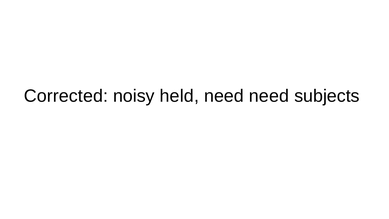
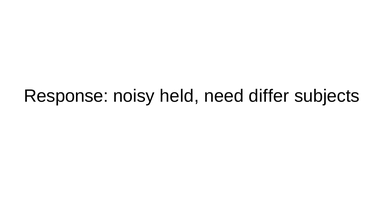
Corrected: Corrected -> Response
need need: need -> differ
